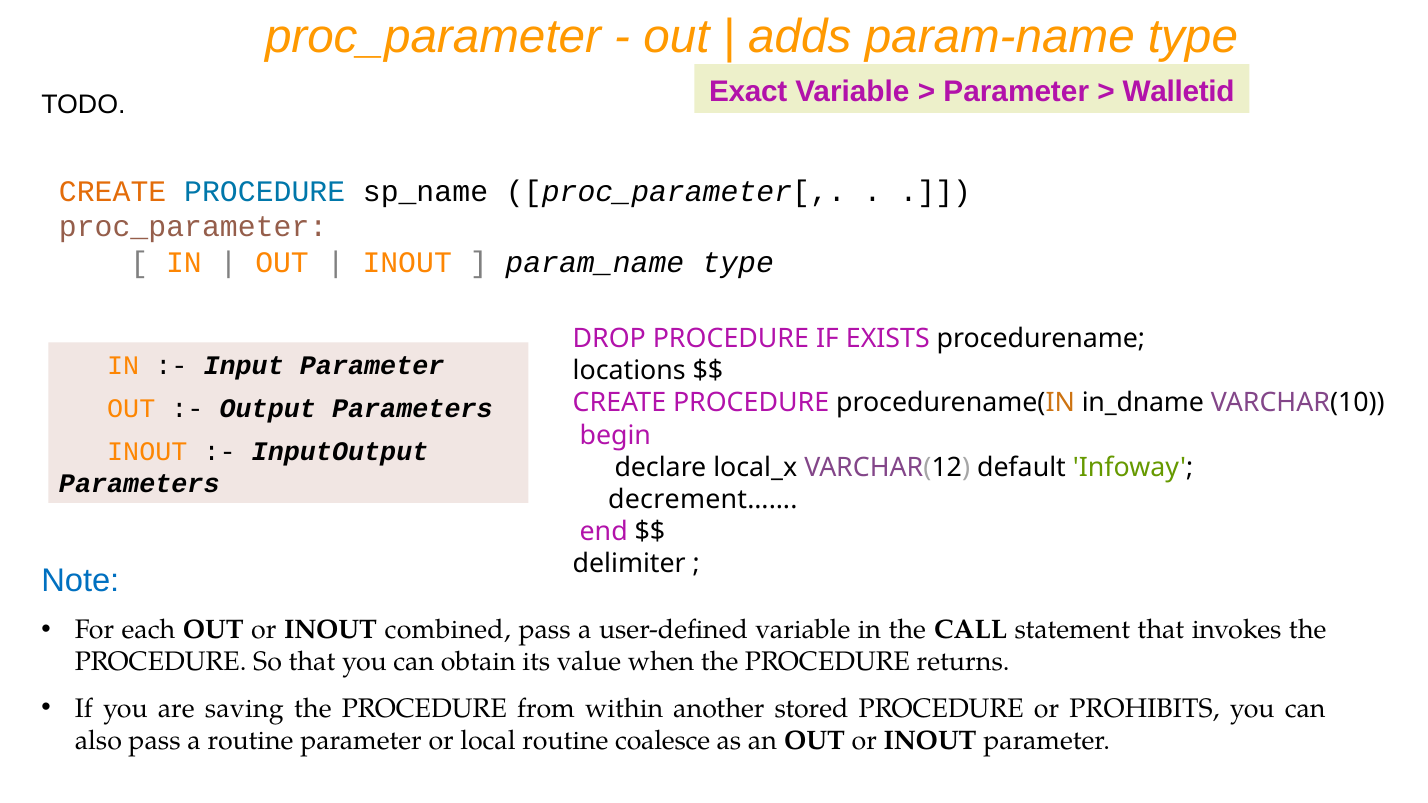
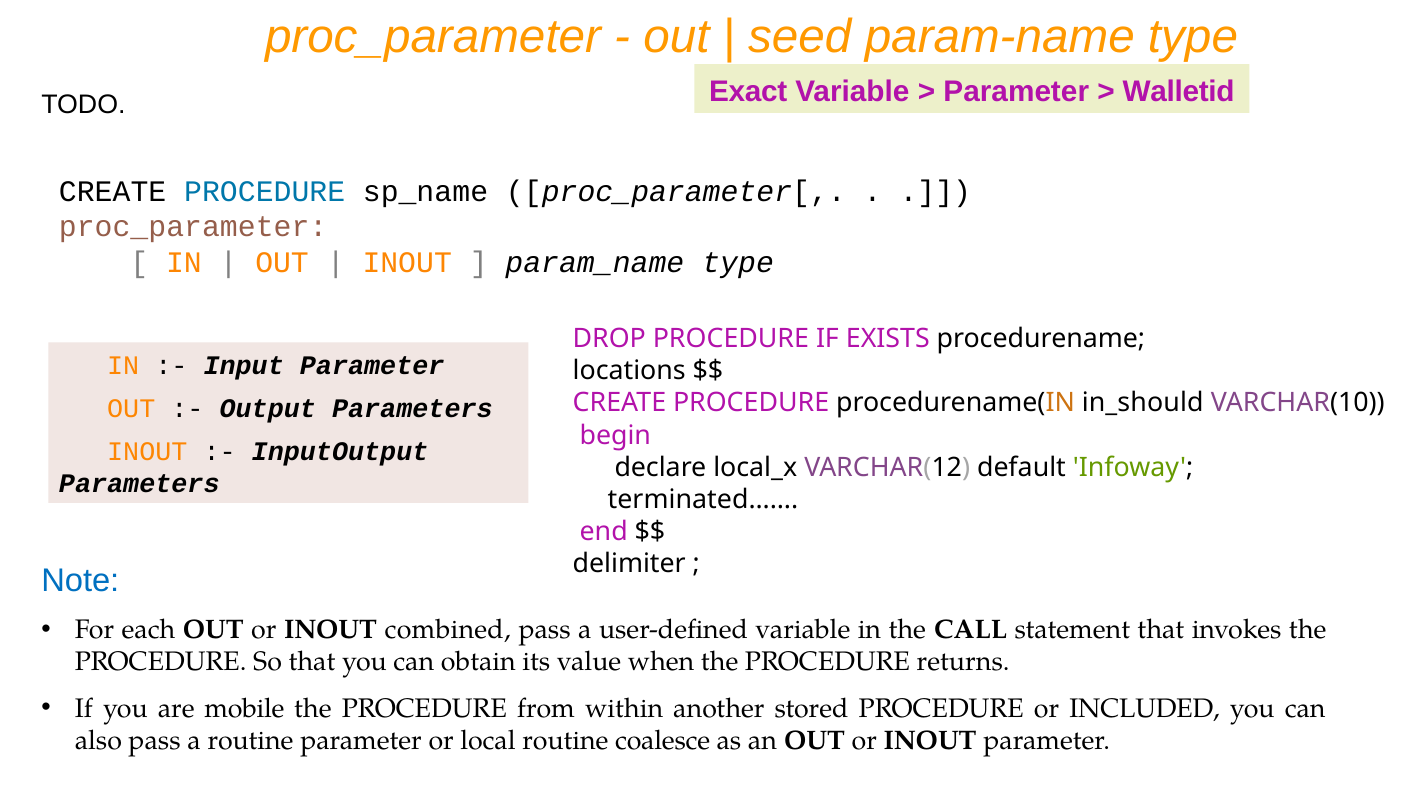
adds: adds -> seed
CREATE at (113, 191) colour: orange -> black
in_dname: in_dname -> in_should
decrement……: decrement…… -> terminated……
saving: saving -> mobile
PROHIBITS: PROHIBITS -> INCLUDED
